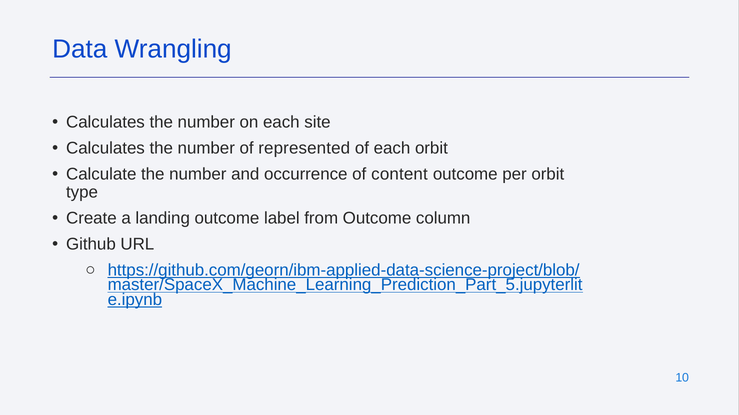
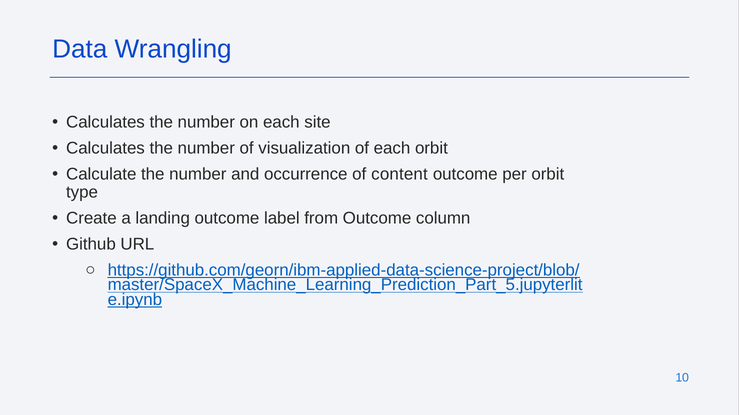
represented: represented -> visualization
